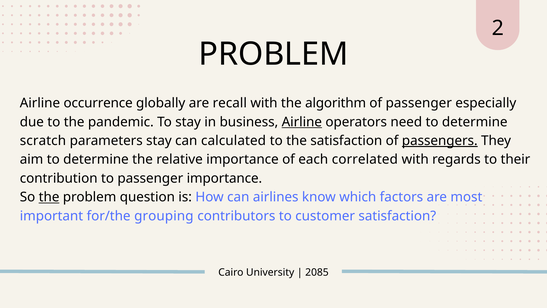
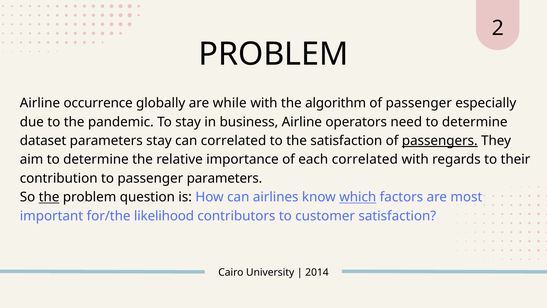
recall: recall -> while
Airline at (302, 122) underline: present -> none
scratch: scratch -> dataset
can calculated: calculated -> correlated
passenger importance: importance -> parameters
which underline: none -> present
grouping: grouping -> likelihood
2085: 2085 -> 2014
